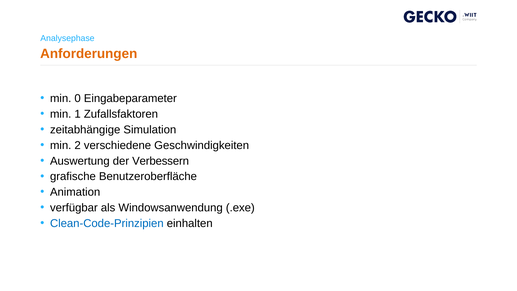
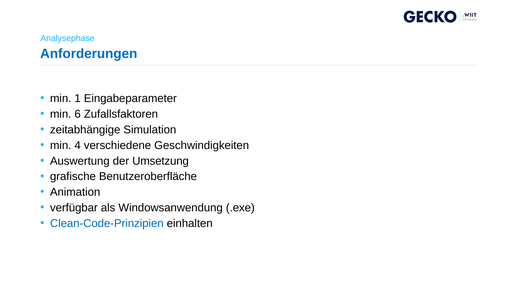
Anforderungen colour: orange -> blue
0: 0 -> 1
1: 1 -> 6
2: 2 -> 4
Verbessern: Verbessern -> Umsetzung
